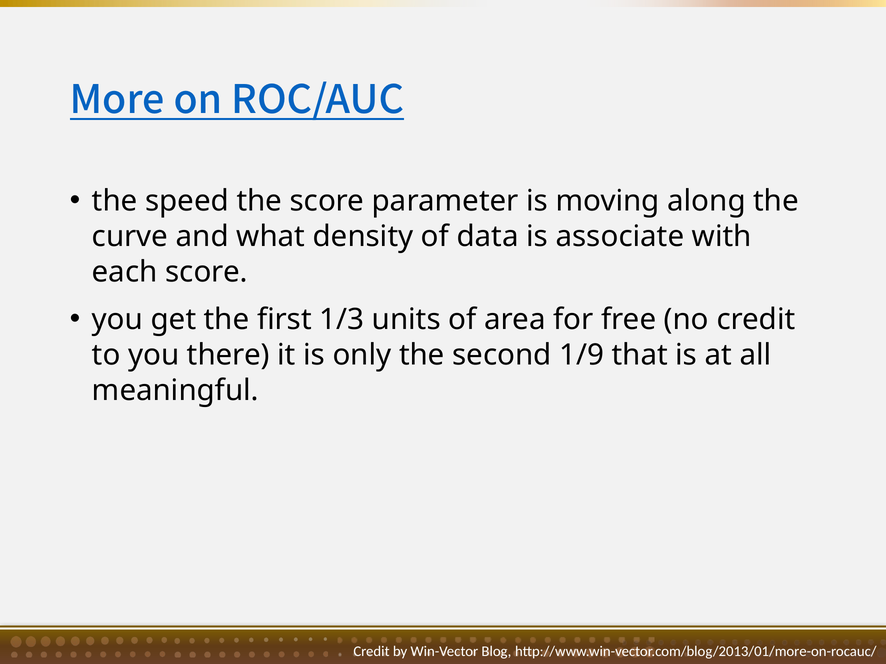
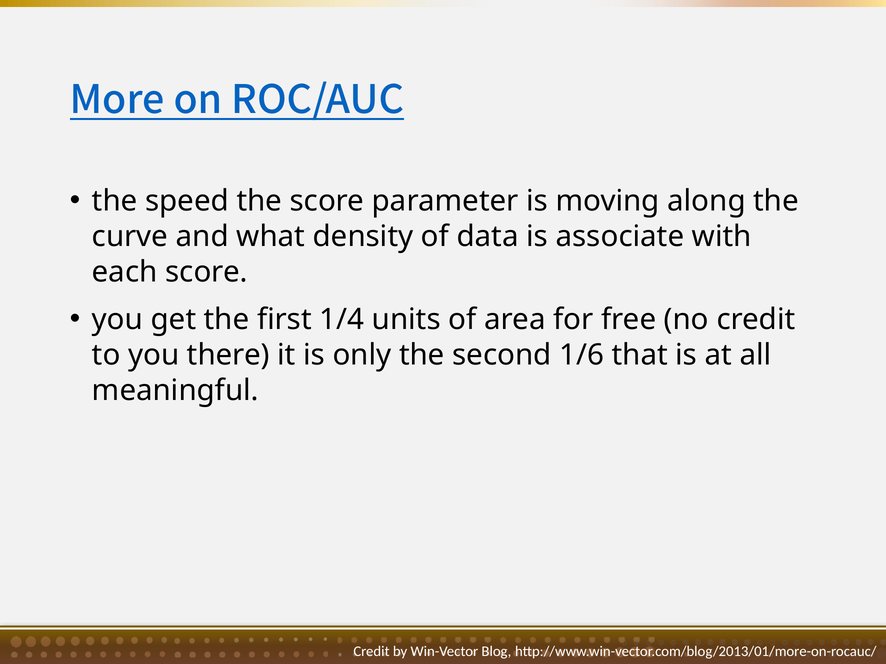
1/3: 1/3 -> 1/4
1/9: 1/9 -> 1/6
